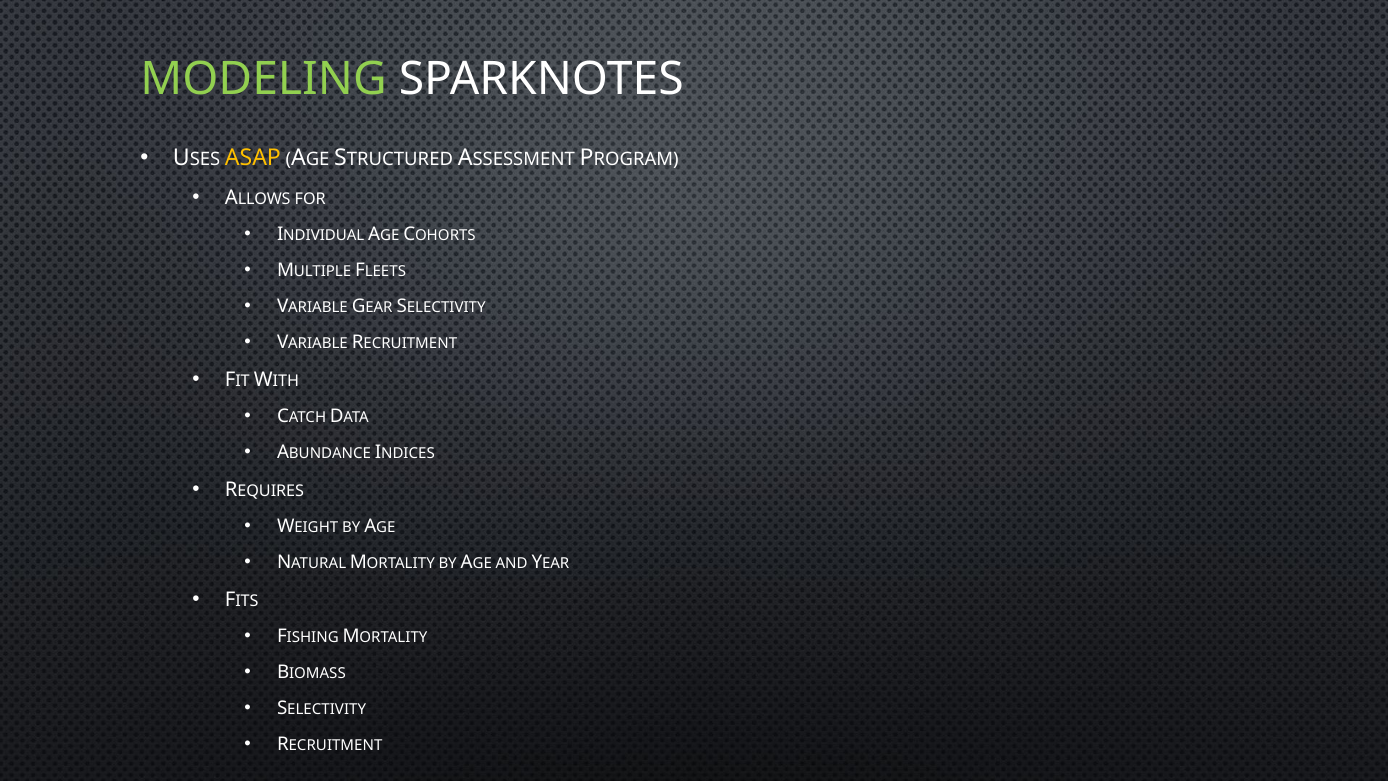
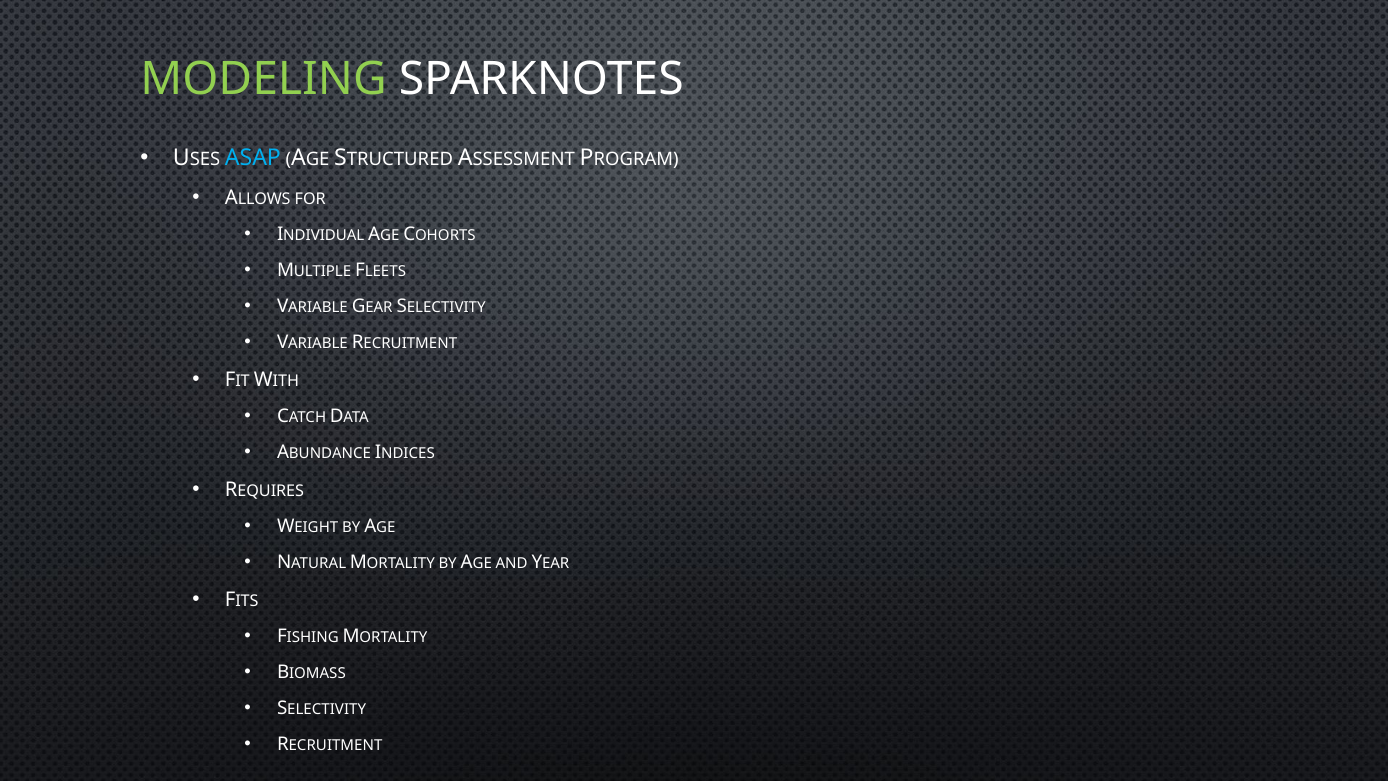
ASAP colour: yellow -> light blue
